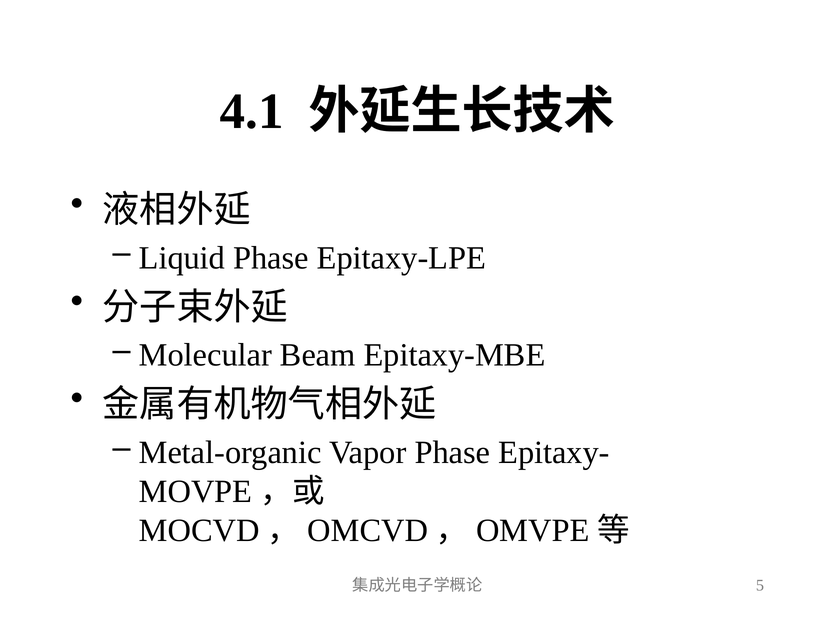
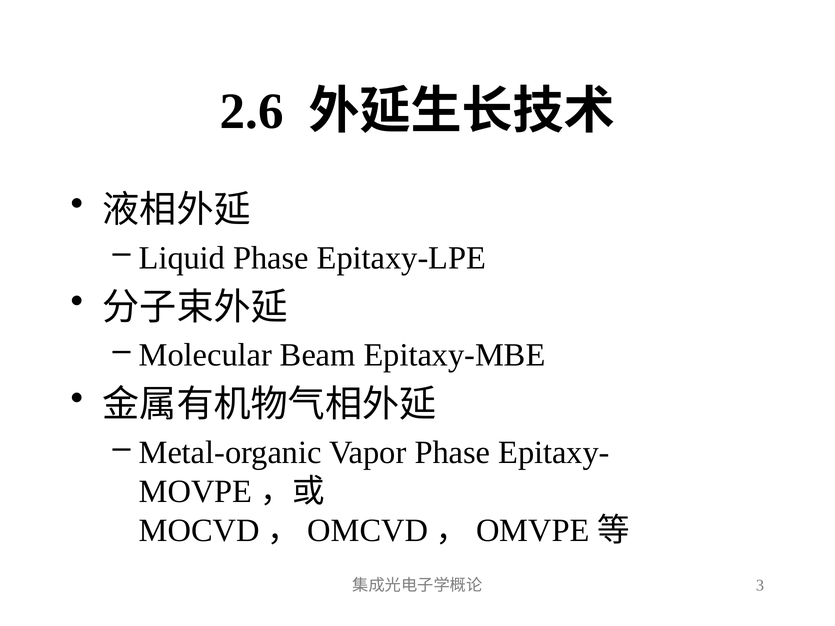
4.1: 4.1 -> 2.6
5: 5 -> 3
